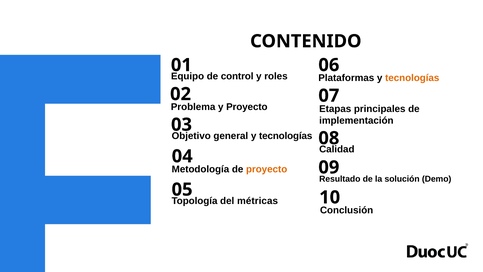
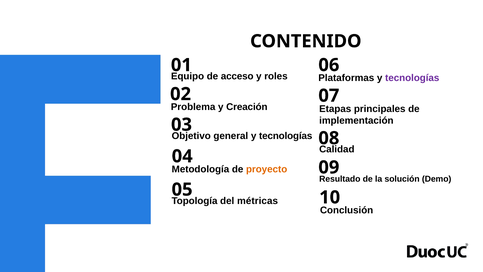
control: control -> acceso
tecnologías at (412, 78) colour: orange -> purple
y Proyecto: Proyecto -> Creación
